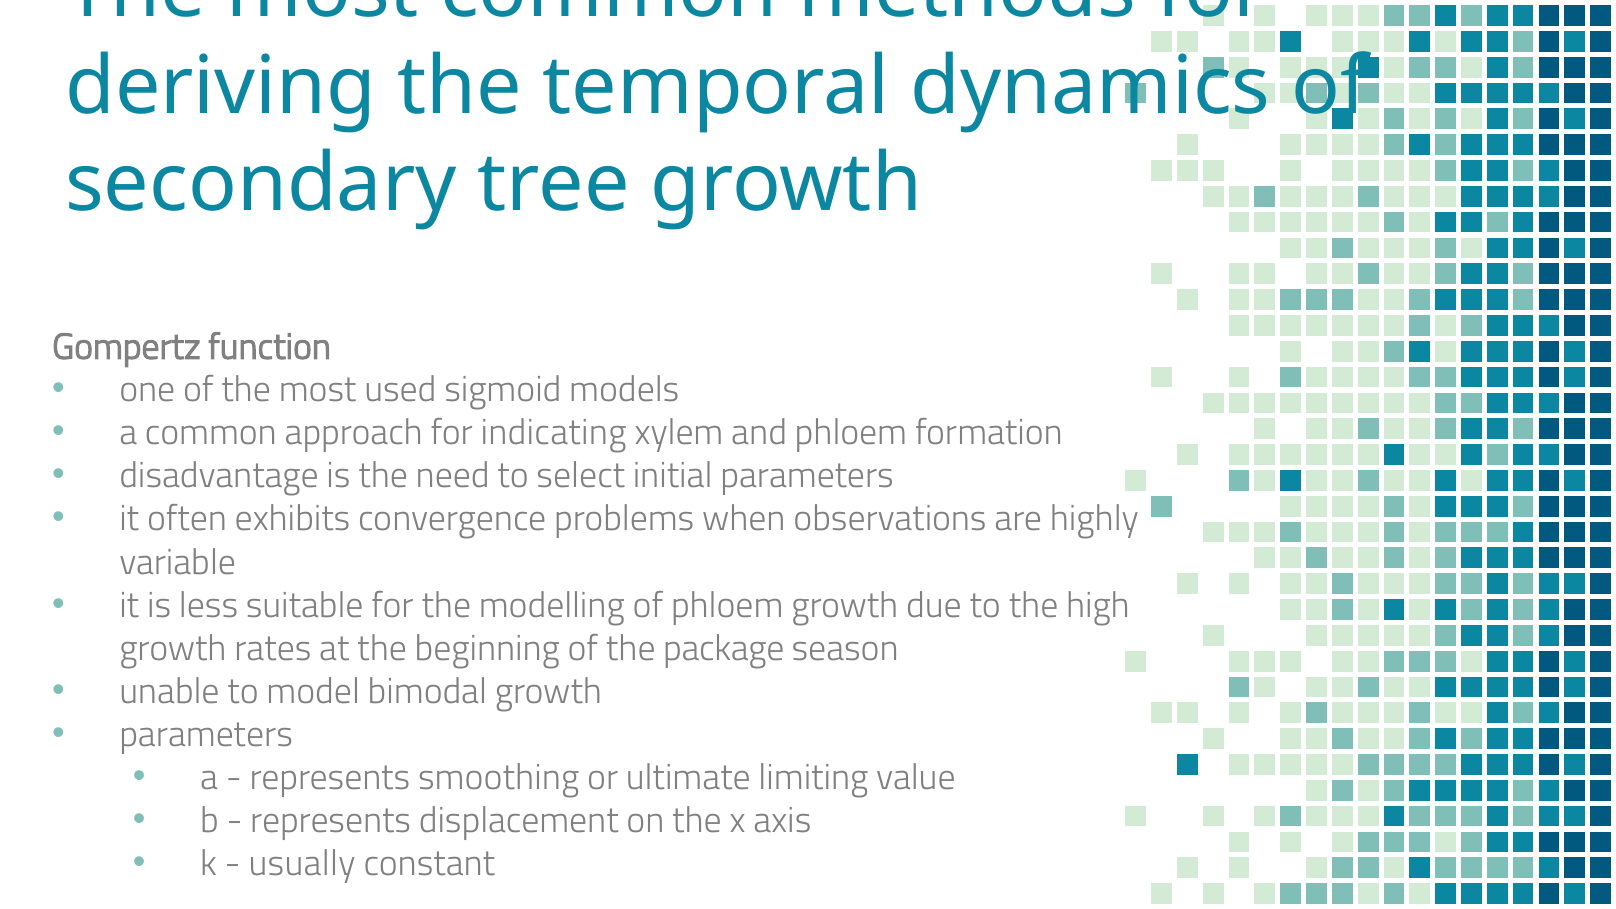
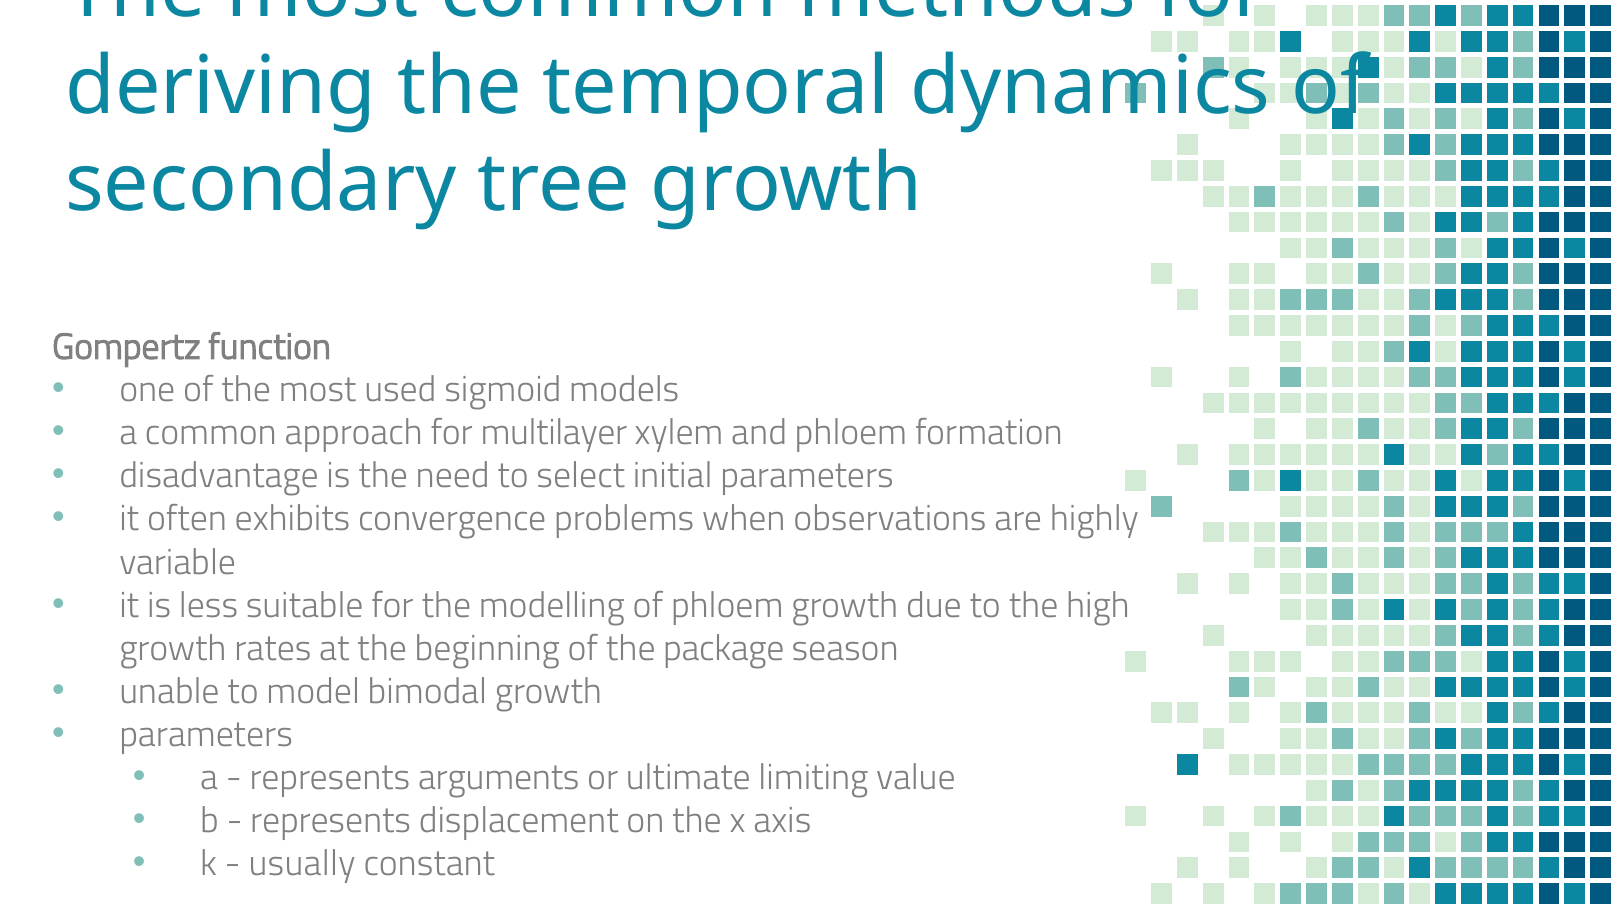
indicating: indicating -> multilayer
smoothing: smoothing -> arguments
